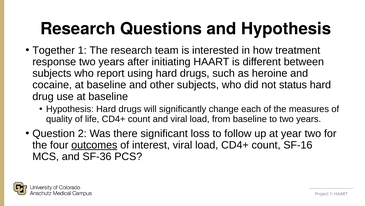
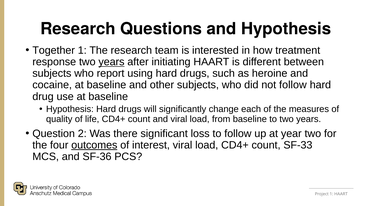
years at (111, 62) underline: none -> present
not status: status -> follow
SF-16: SF-16 -> SF-33
